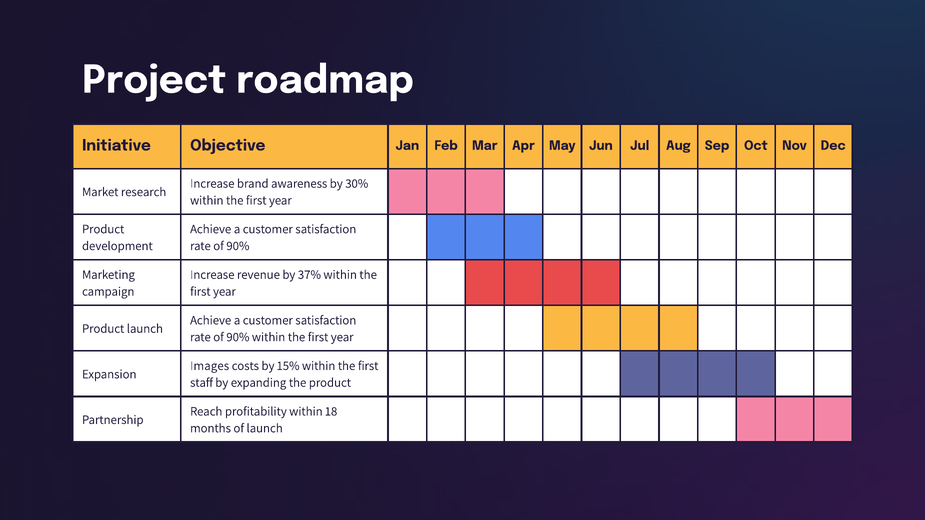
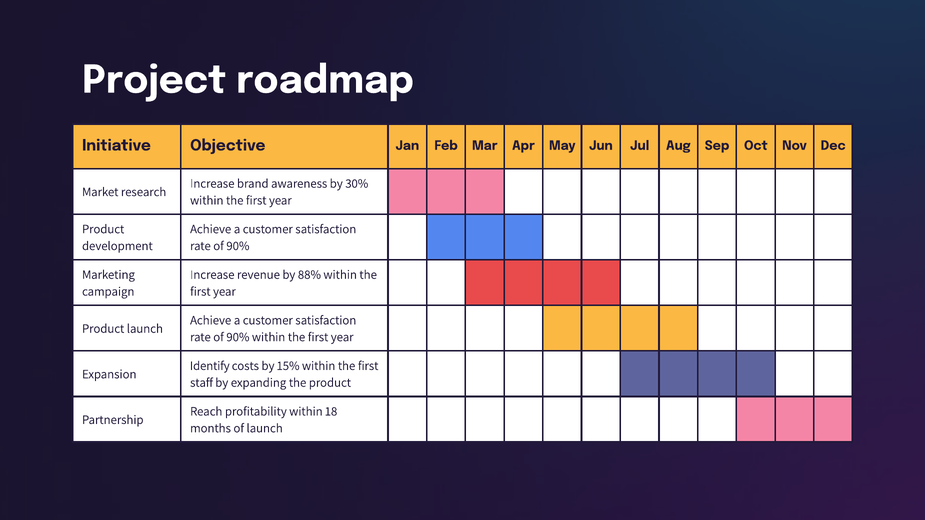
37%: 37% -> 88%
Images: Images -> Identify
